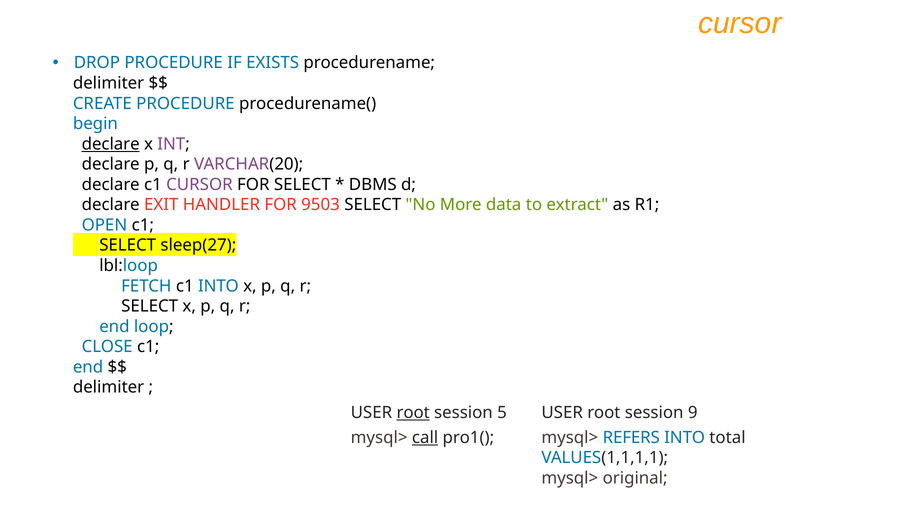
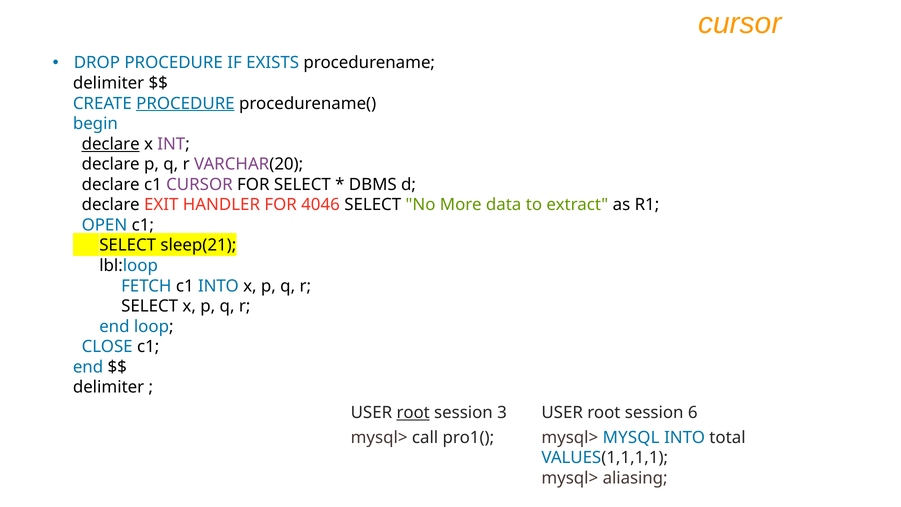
PROCEDURE at (185, 103) underline: none -> present
9503: 9503 -> 4046
sleep(27: sleep(27 -> sleep(21
5: 5 -> 3
9: 9 -> 6
call underline: present -> none
REFERS: REFERS -> MYSQL
original: original -> aliasing
